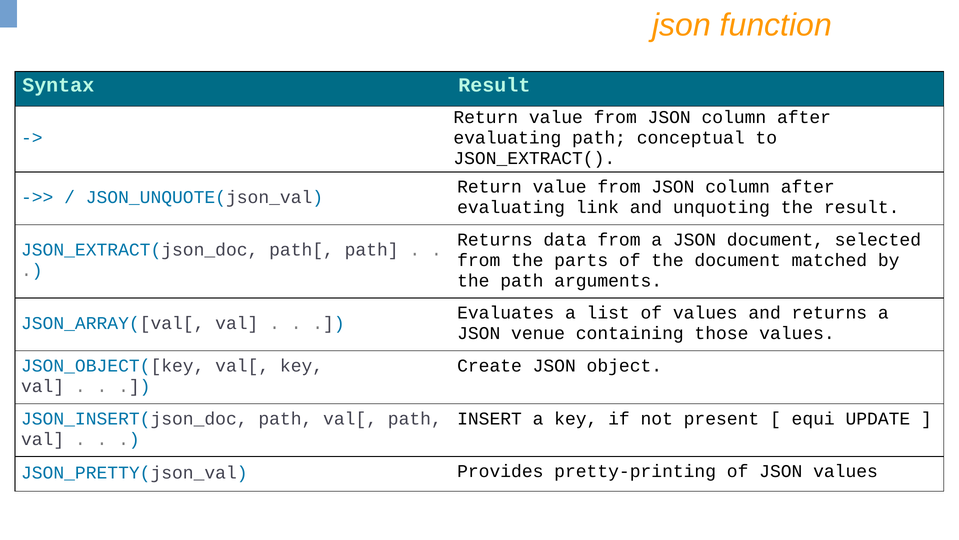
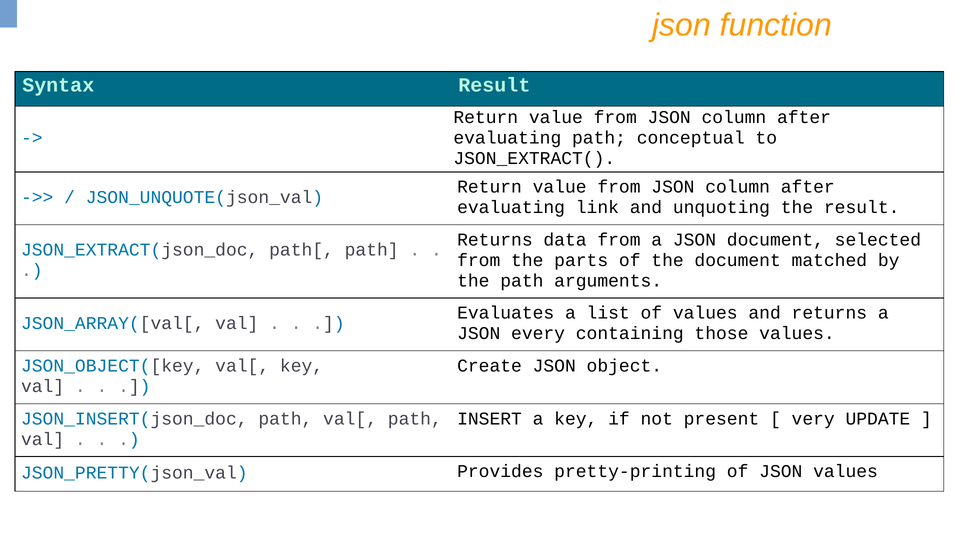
venue: venue -> every
equi: equi -> very
